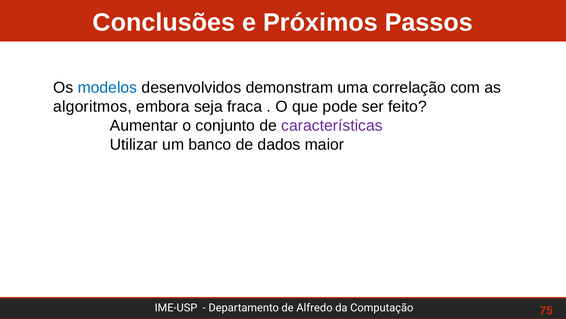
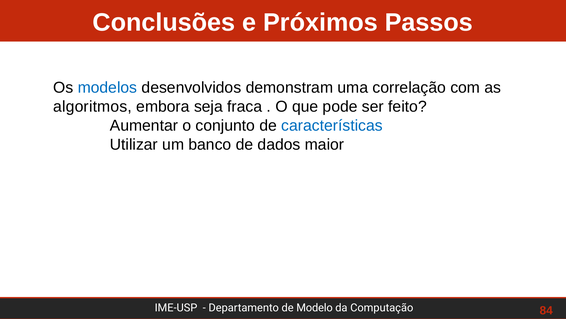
características colour: purple -> blue
Alfredo: Alfredo -> Modelo
75: 75 -> 84
